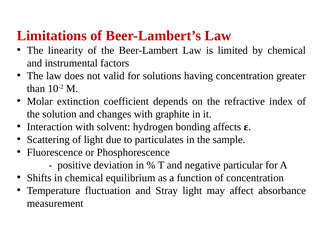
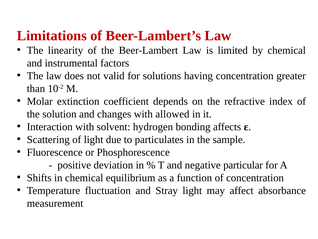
graphite: graphite -> allowed
